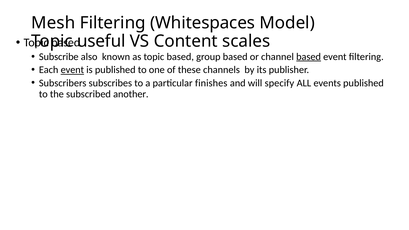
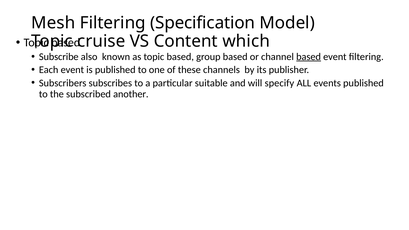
Whitespaces: Whitespaces -> Specification
useful: useful -> cruise
scales: scales -> which
event at (72, 70) underline: present -> none
finishes: finishes -> suitable
